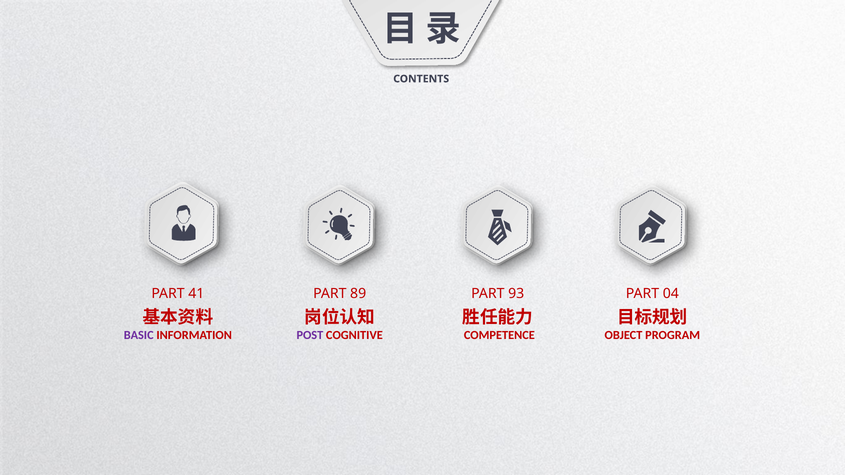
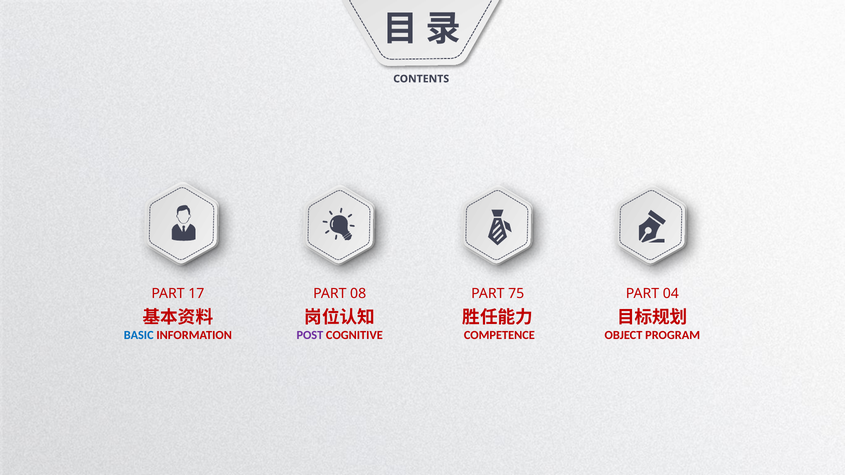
41: 41 -> 17
89: 89 -> 08
93: 93 -> 75
BASIC colour: purple -> blue
